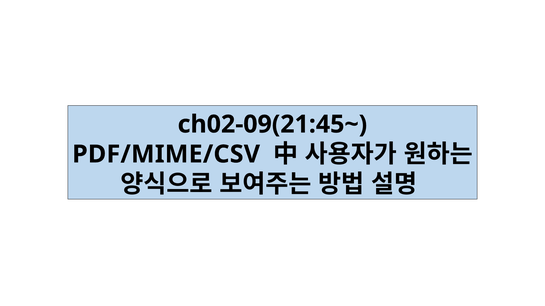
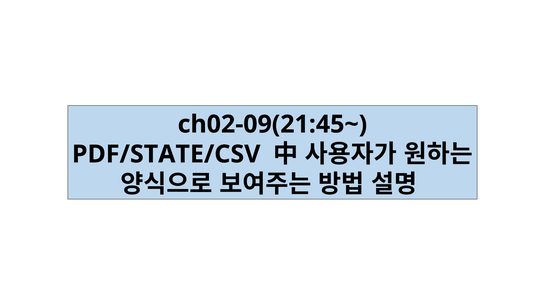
PDF/MIME/CSV: PDF/MIME/CSV -> PDF/STATE/CSV
